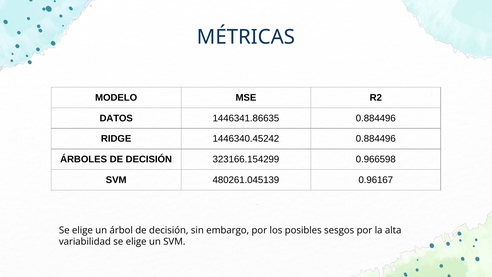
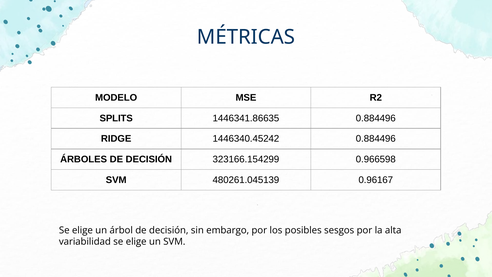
DATOS: DATOS -> SPLITS
